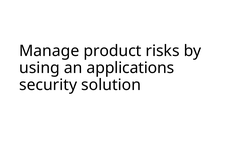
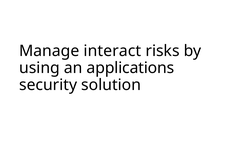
product: product -> interact
